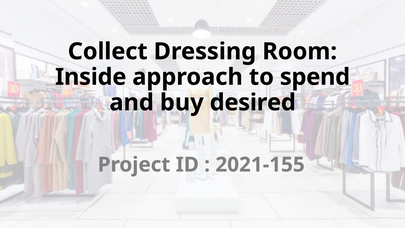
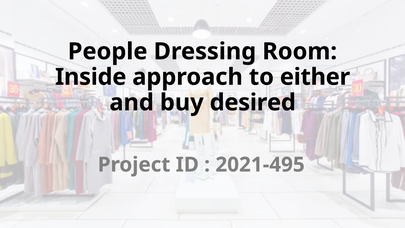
Collect: Collect -> People
spend: spend -> either
2021-155: 2021-155 -> 2021-495
